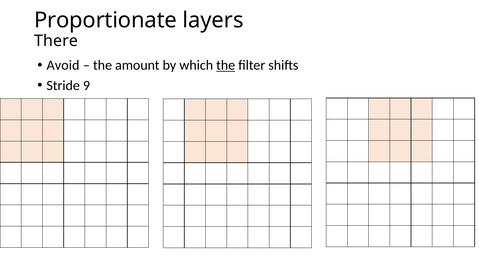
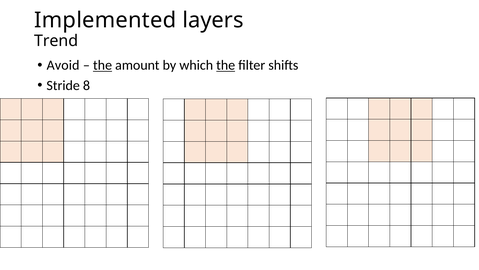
Proportionate: Proportionate -> Implemented
There: There -> Trend
the at (103, 65) underline: none -> present
9: 9 -> 8
